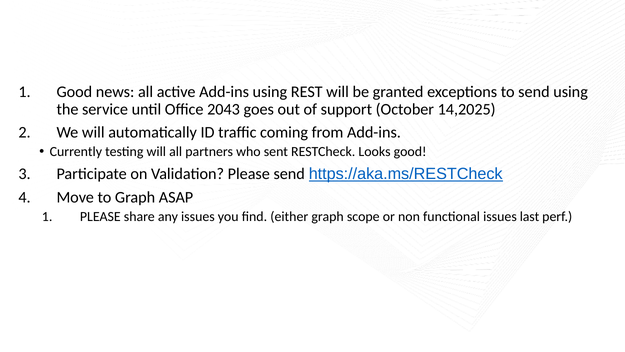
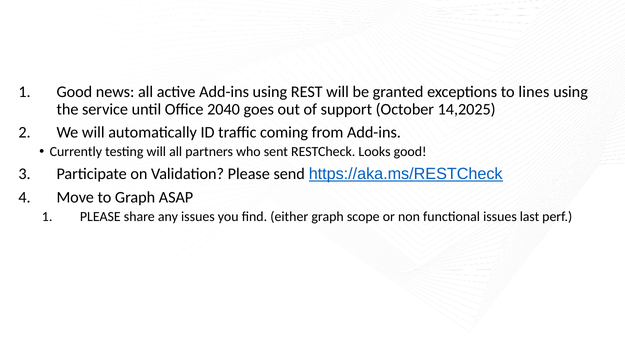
to send: send -> lines
2043: 2043 -> 2040
